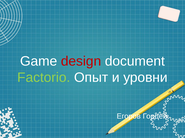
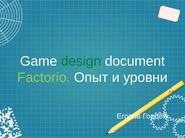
design colour: red -> green
